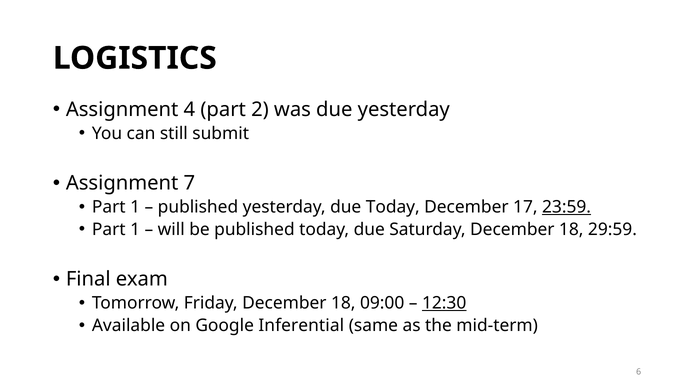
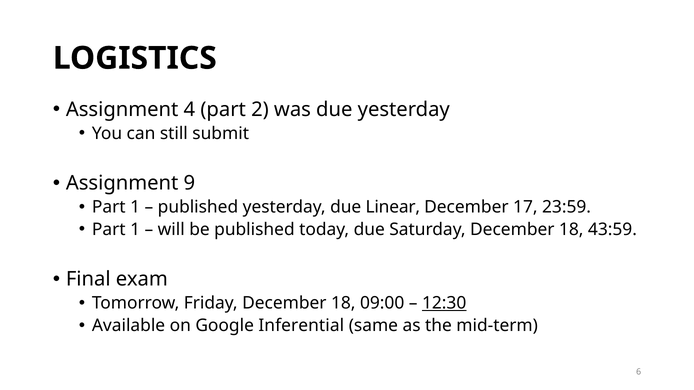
7: 7 -> 9
due Today: Today -> Linear
23:59 underline: present -> none
29:59: 29:59 -> 43:59
